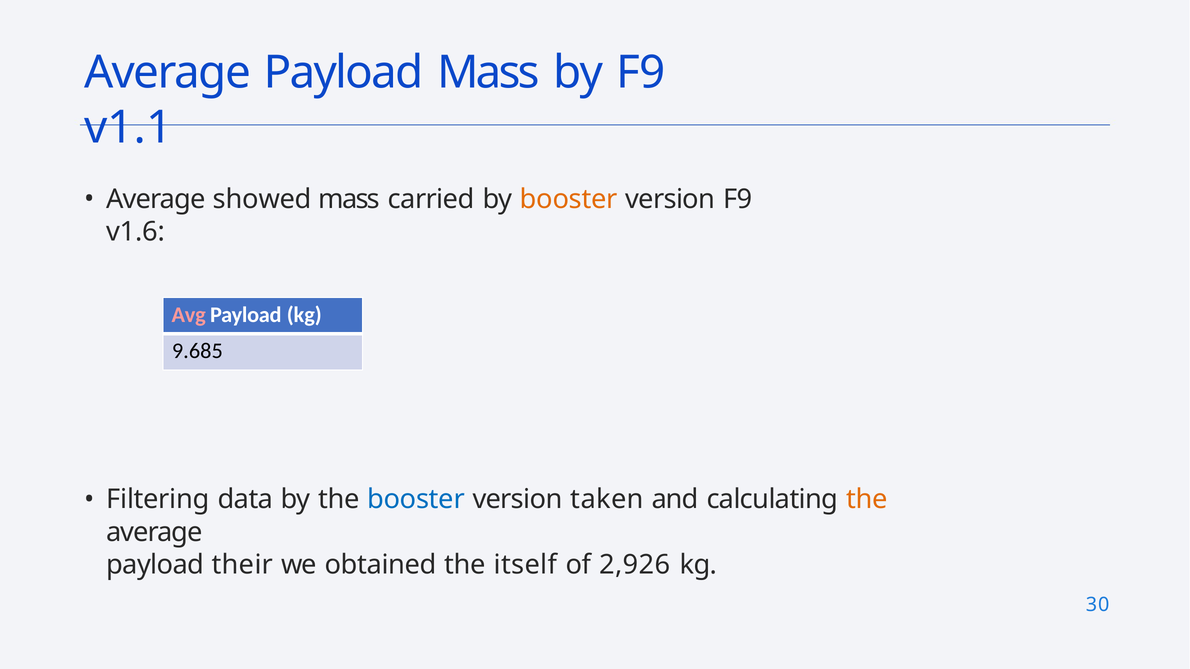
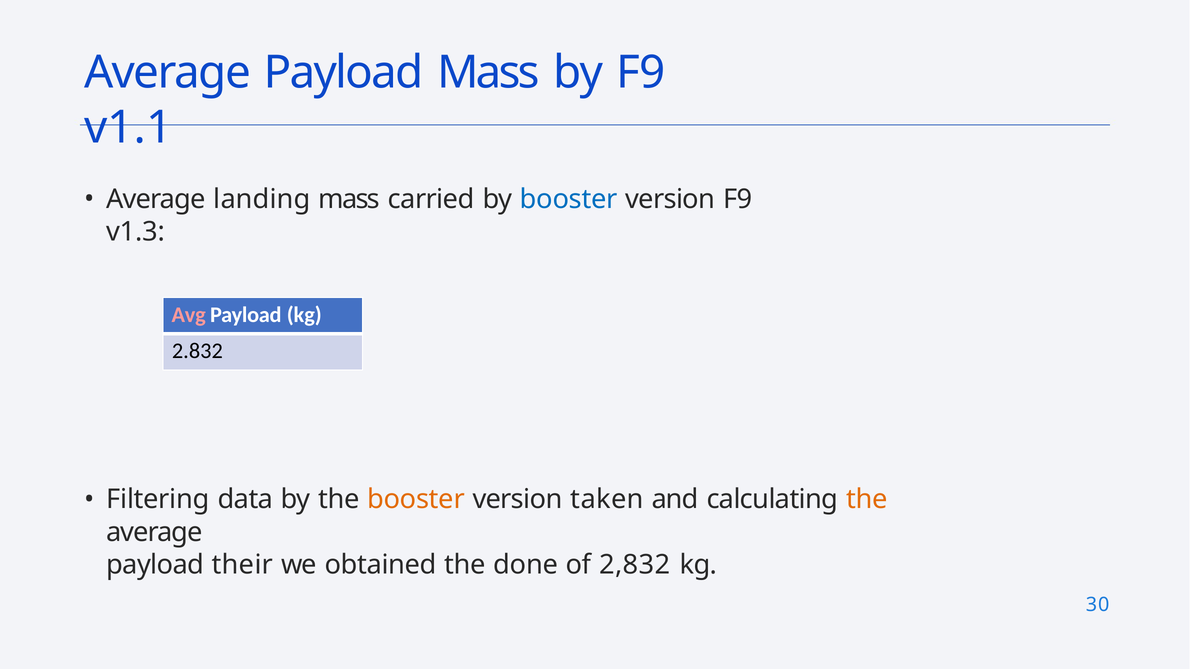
showed: showed -> landing
booster at (569, 199) colour: orange -> blue
v1.6: v1.6 -> v1.3
9.685: 9.685 -> 2.832
booster at (416, 500) colour: blue -> orange
itself: itself -> done
2,926: 2,926 -> 2,832
